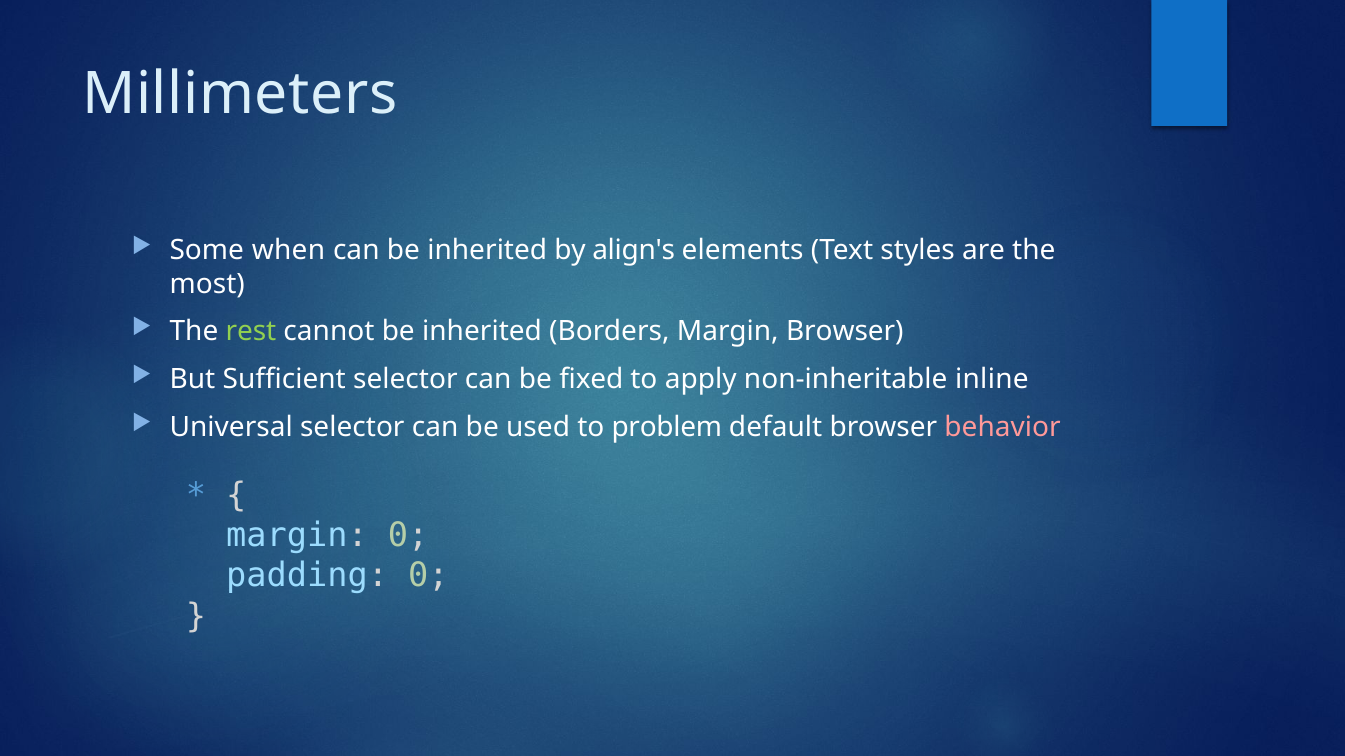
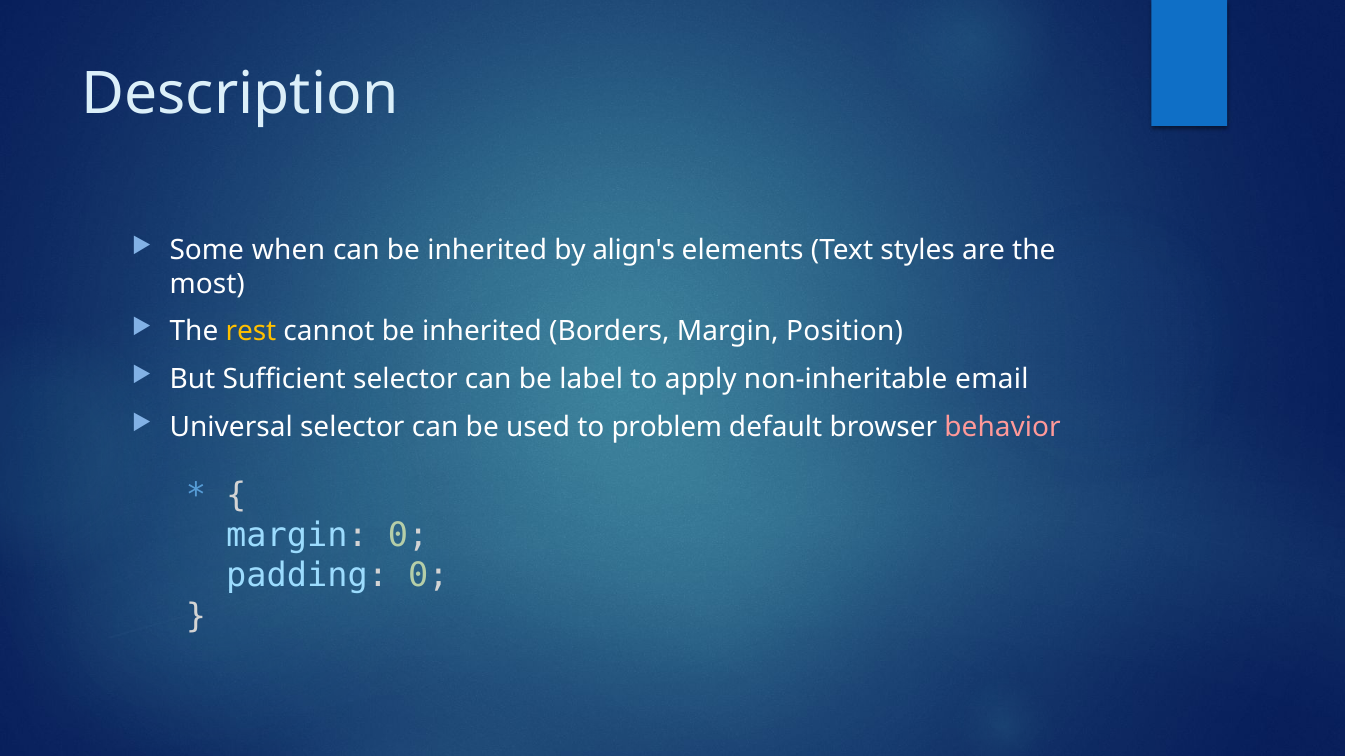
Millimeters: Millimeters -> Description
rest colour: light green -> yellow
Margin Browser: Browser -> Position
fixed: fixed -> label
inline: inline -> email
